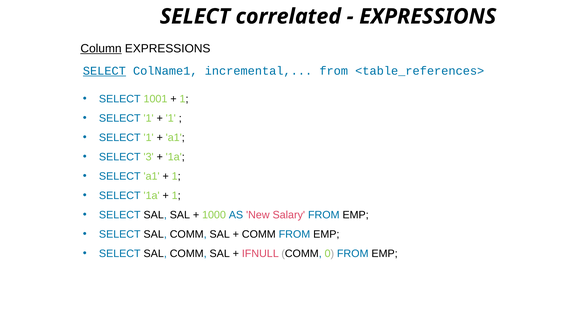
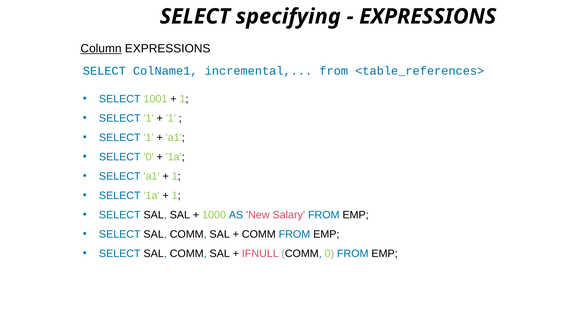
correlated: correlated -> specifying
SELECT at (104, 71) underline: present -> none
SELECT 3: 3 -> 0
